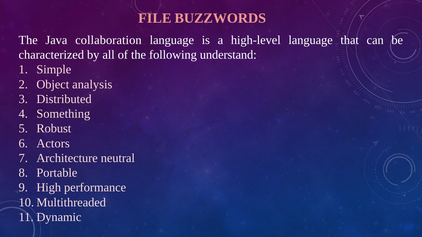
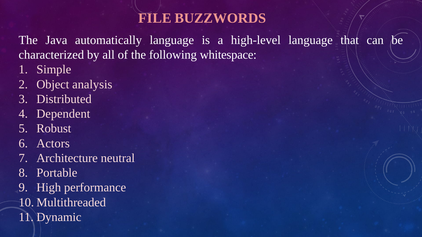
collaboration: collaboration -> automatically
understand: understand -> whitespace
Something: Something -> Dependent
